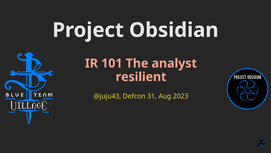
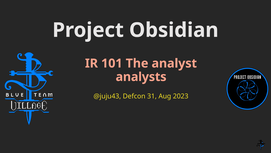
resilient: resilient -> analysts
